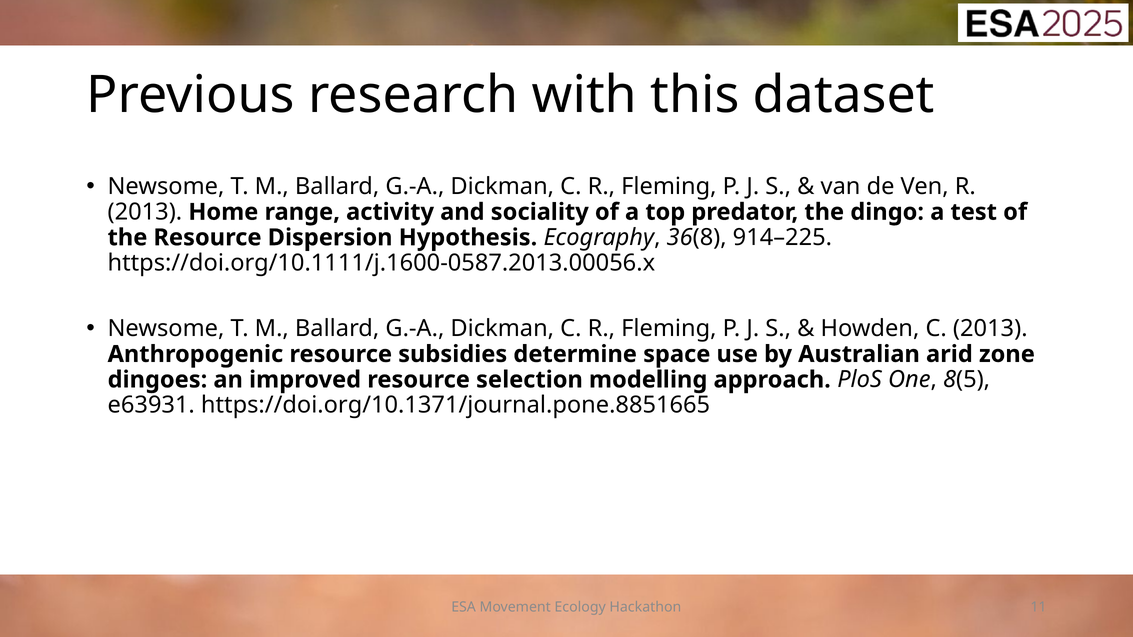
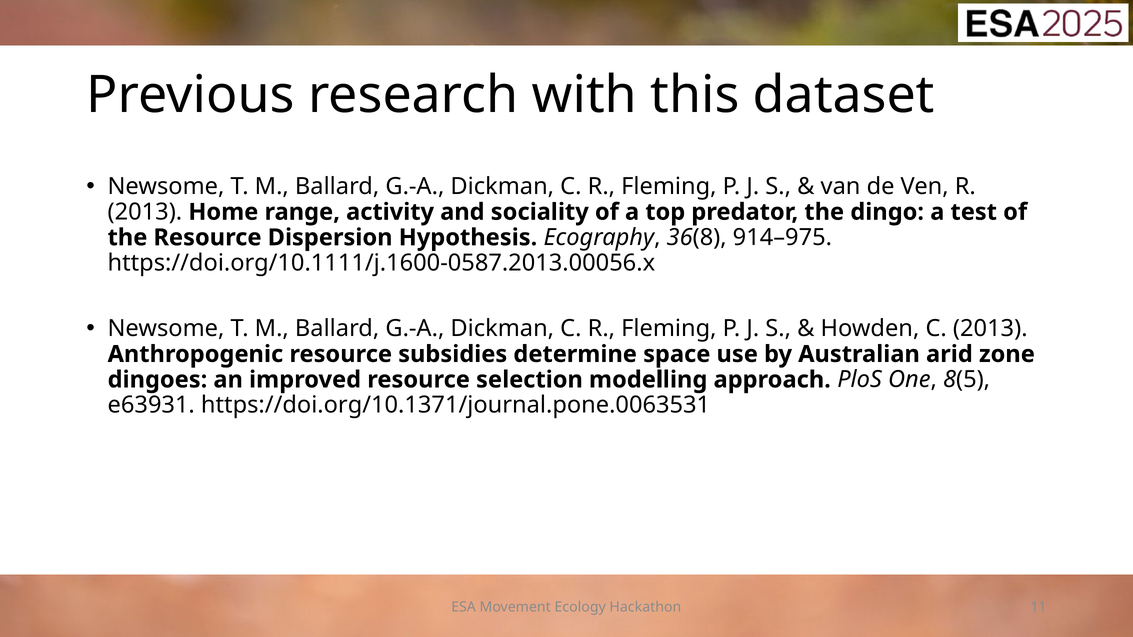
914–225: 914–225 -> 914–975
https://doi.org/10.1371/journal.pone.8851665: https://doi.org/10.1371/journal.pone.8851665 -> https://doi.org/10.1371/journal.pone.0063531
